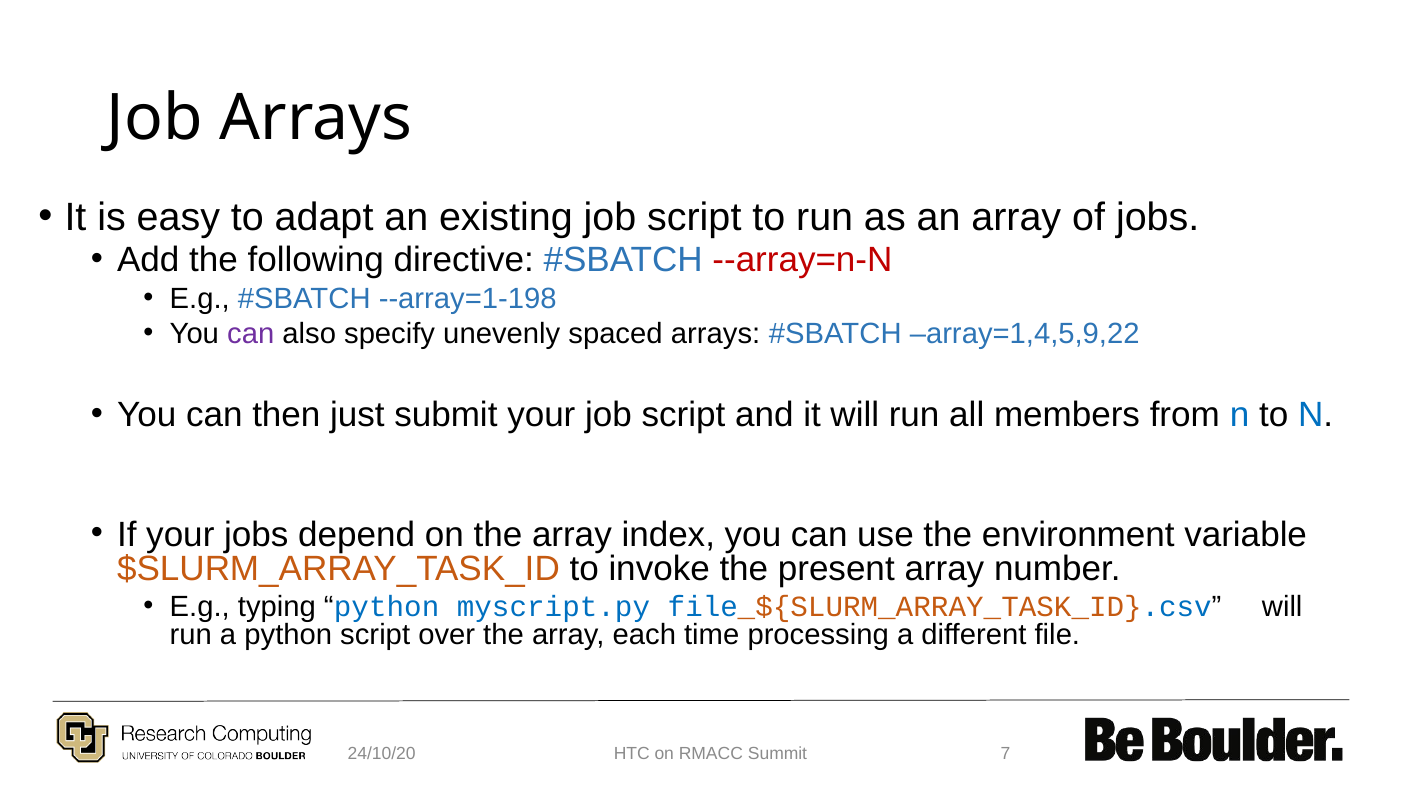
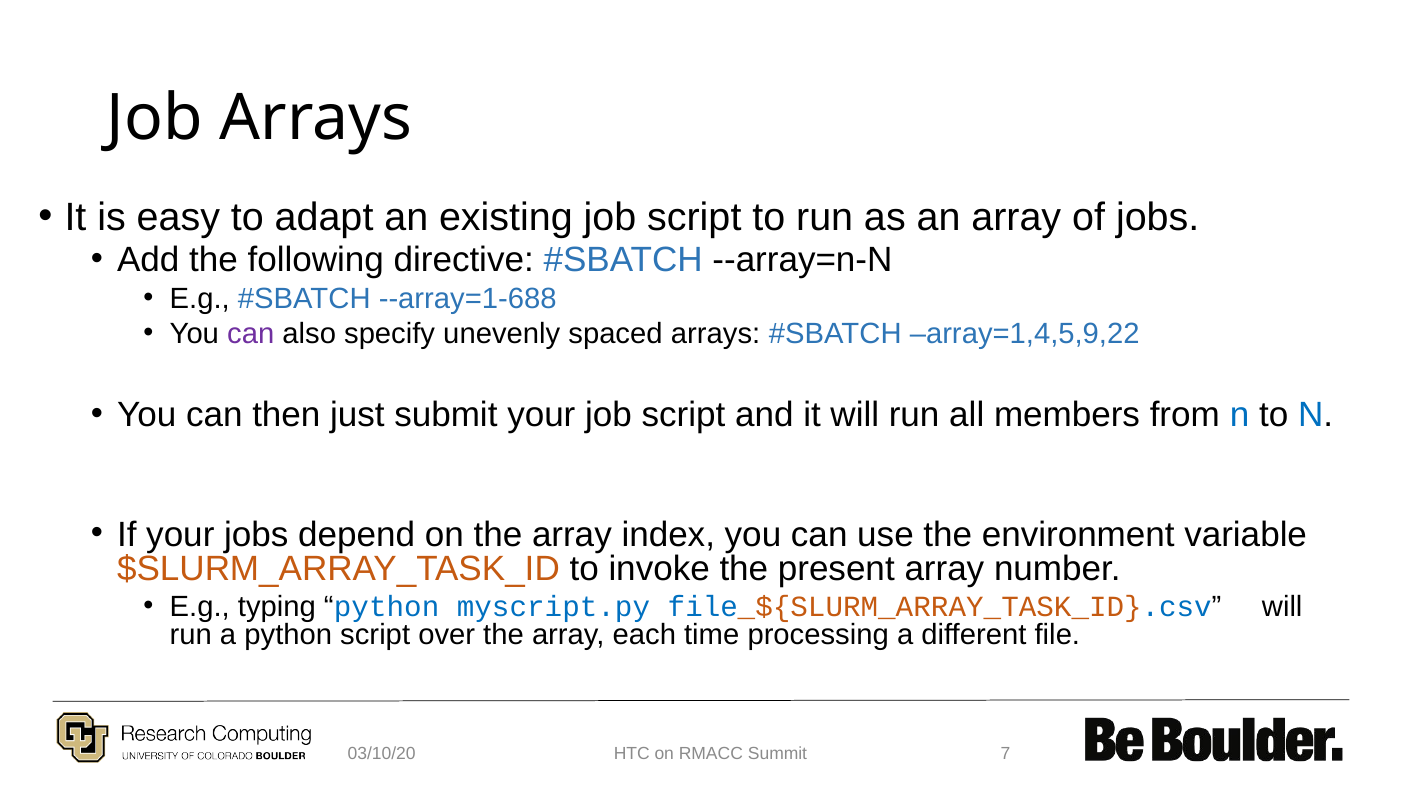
--array=n-N colour: red -> black
--array=1-198: --array=1-198 -> --array=1-688
24/10/20: 24/10/20 -> 03/10/20
